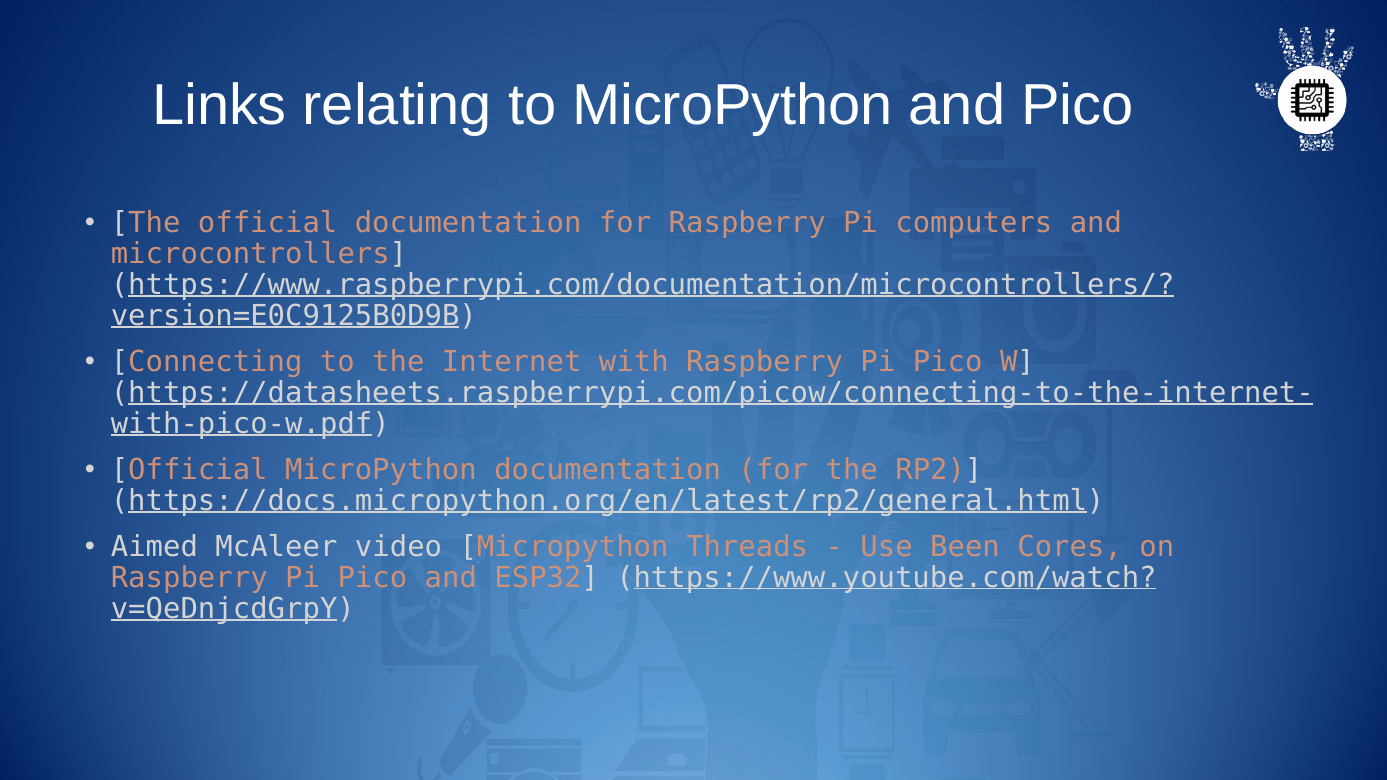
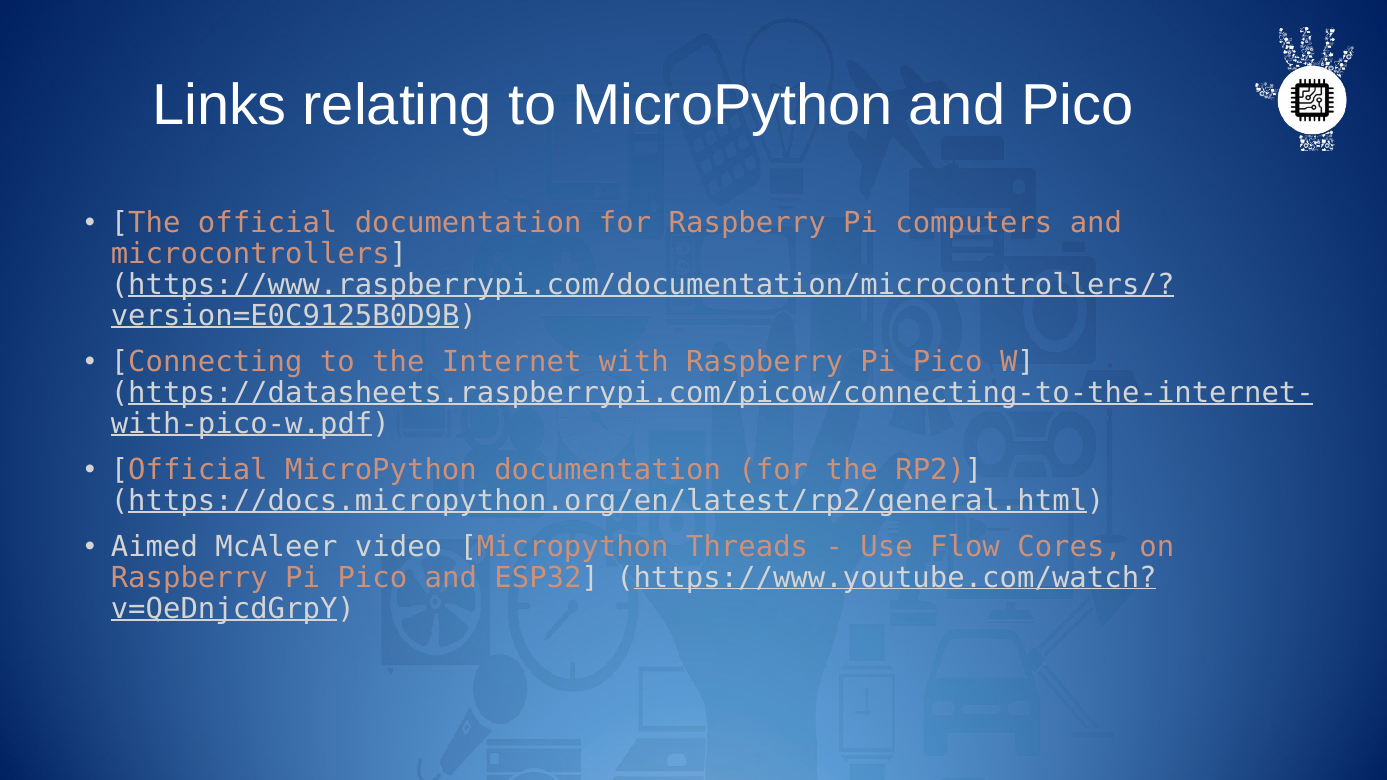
Been: Been -> Flow
